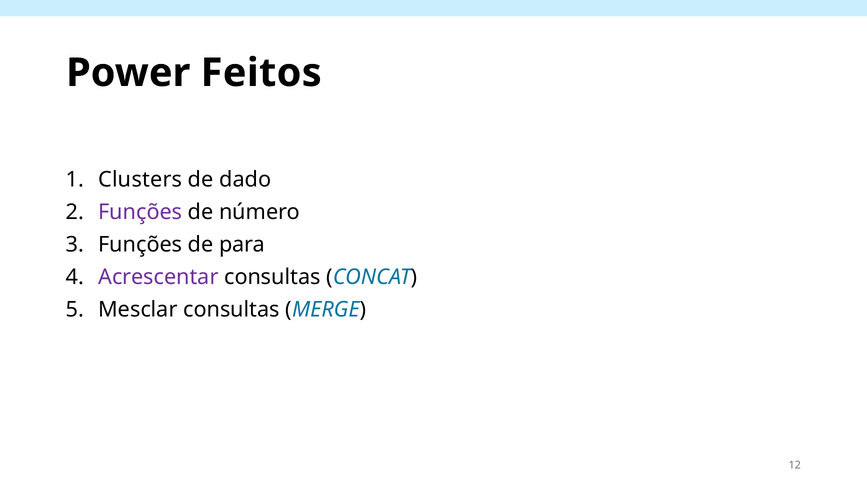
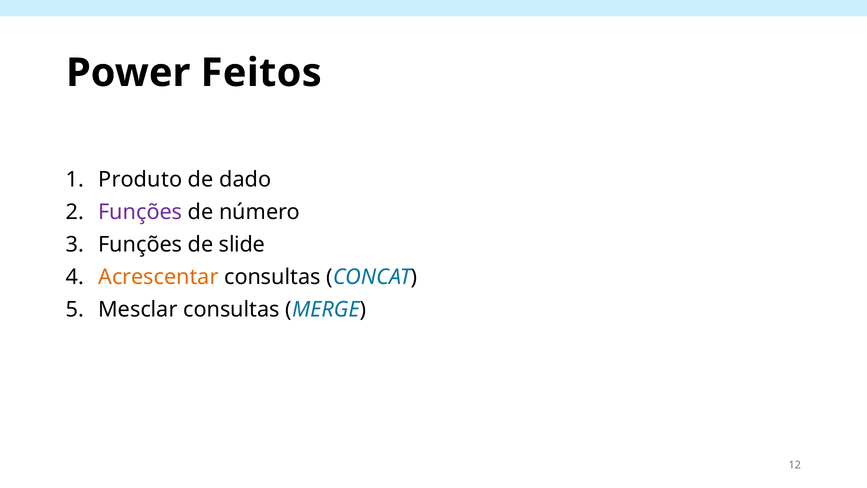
Clusters: Clusters -> Produto
para: para -> slide
Acrescentar colour: purple -> orange
